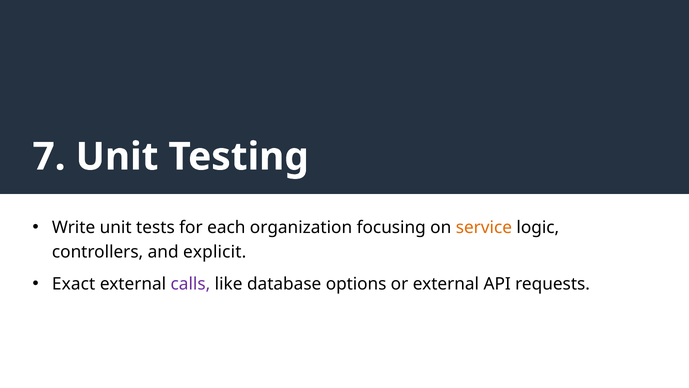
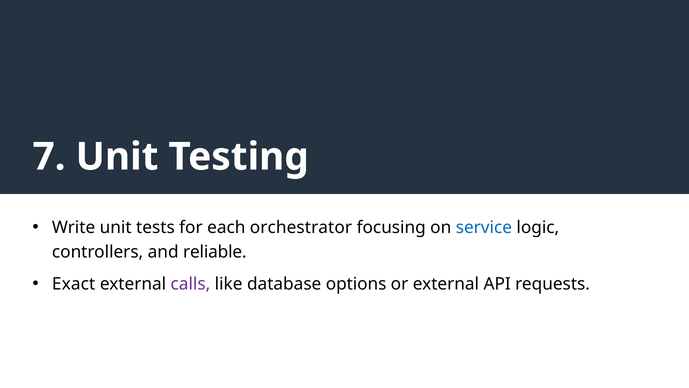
organization: organization -> orchestrator
service colour: orange -> blue
explicit: explicit -> reliable
